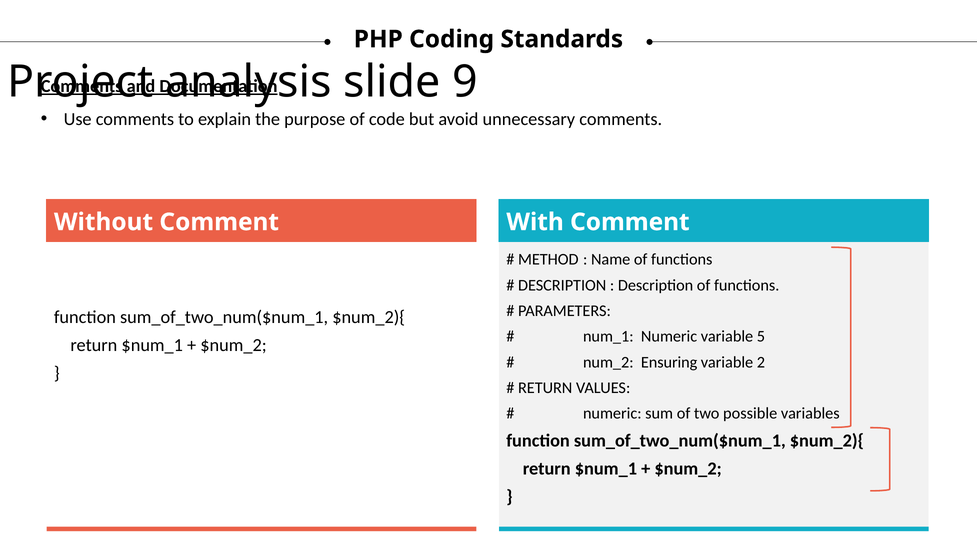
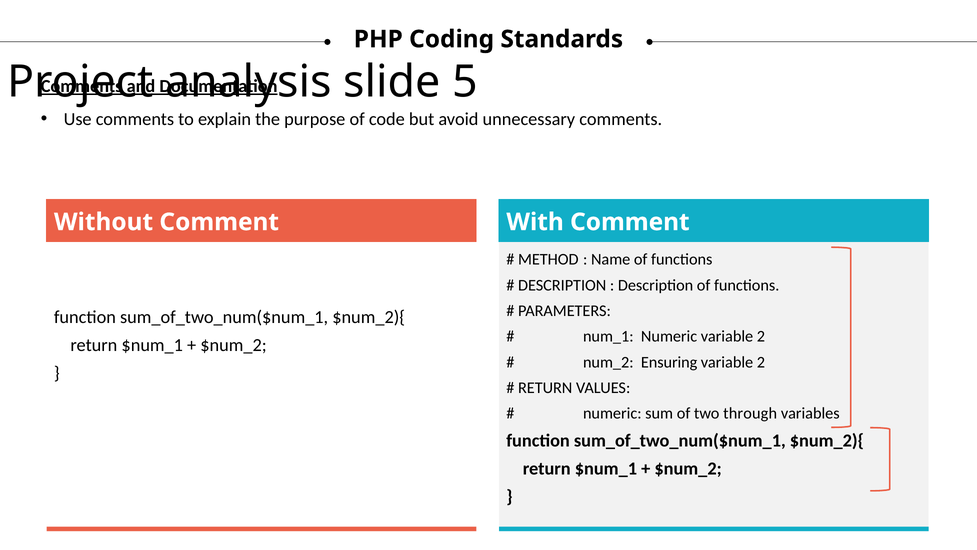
9: 9 -> 5
Numeric variable 5: 5 -> 2
possible: possible -> through
